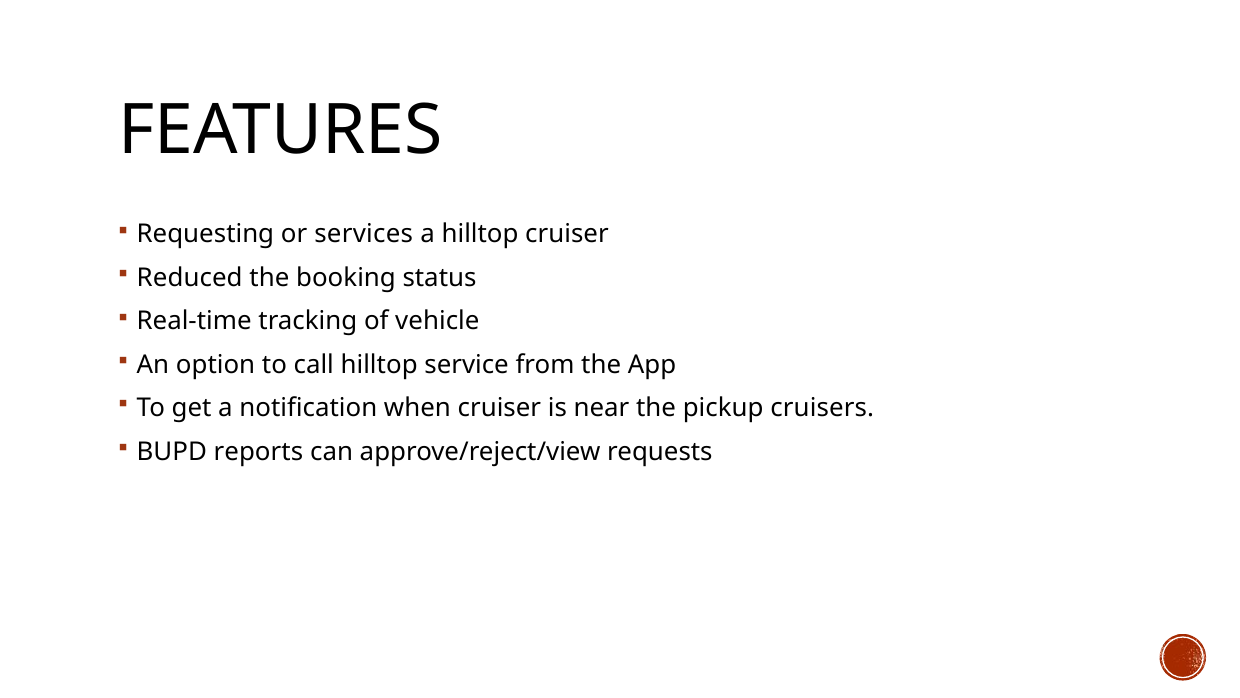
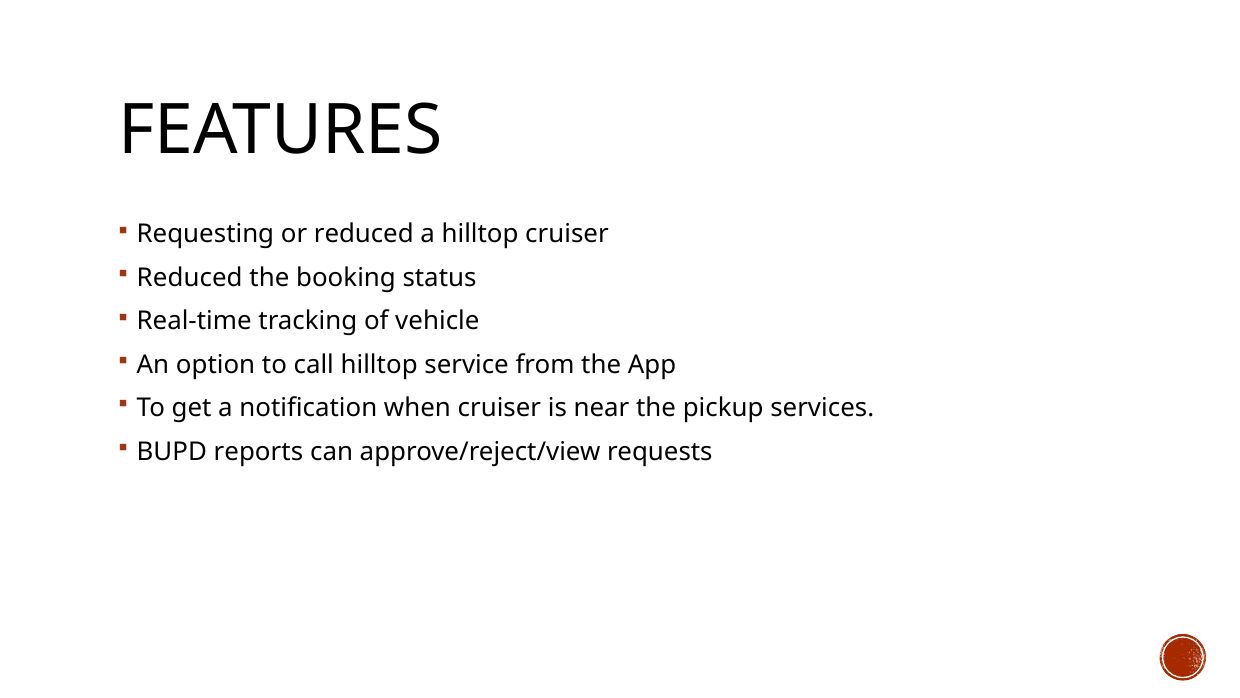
or services: services -> reduced
cruisers: cruisers -> services
